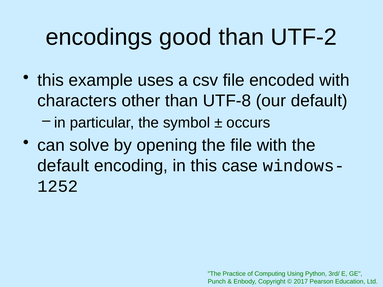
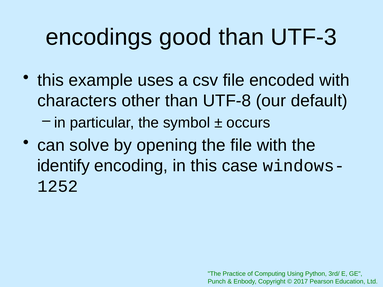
UTF-2: UTF-2 -> UTF-3
default at (63, 166): default -> identify
